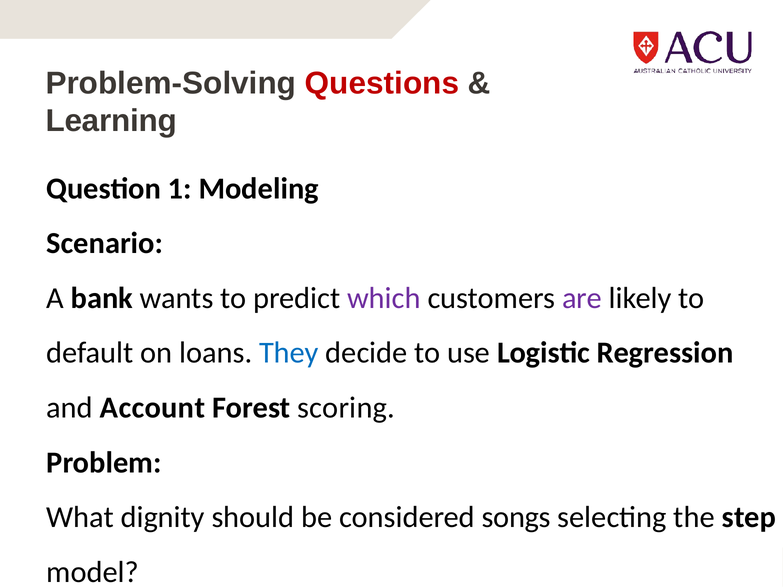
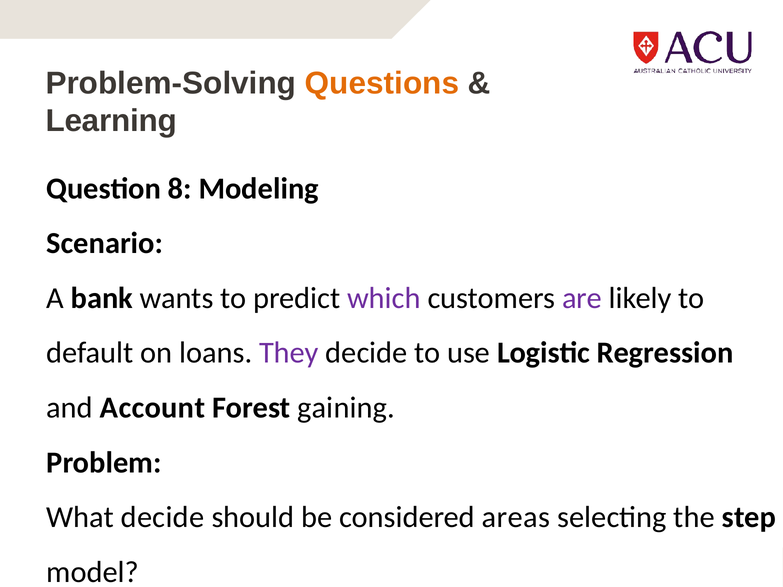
Questions colour: red -> orange
1: 1 -> 8
They colour: blue -> purple
scoring: scoring -> gaining
What dignity: dignity -> decide
songs: songs -> areas
